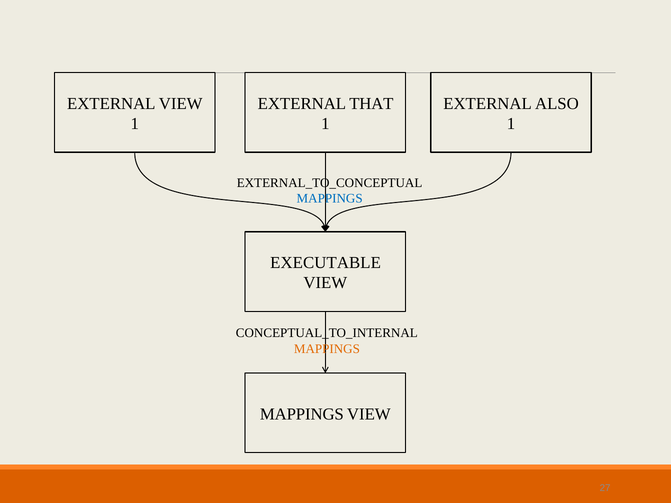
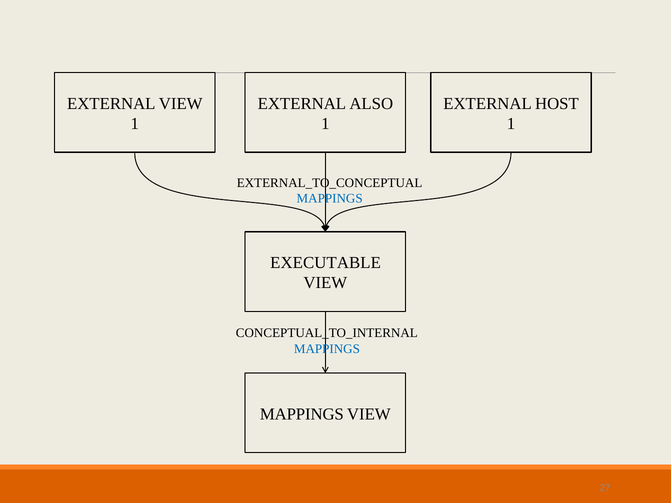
THAT: THAT -> ALSO
ALSO: ALSO -> HOST
MAPPINGS at (327, 349) colour: orange -> blue
